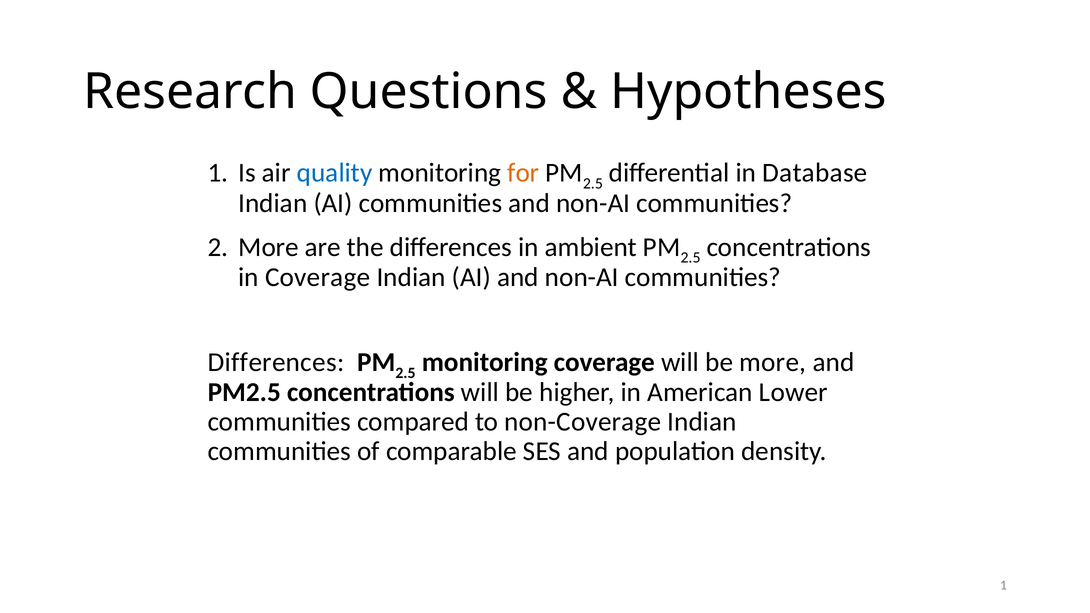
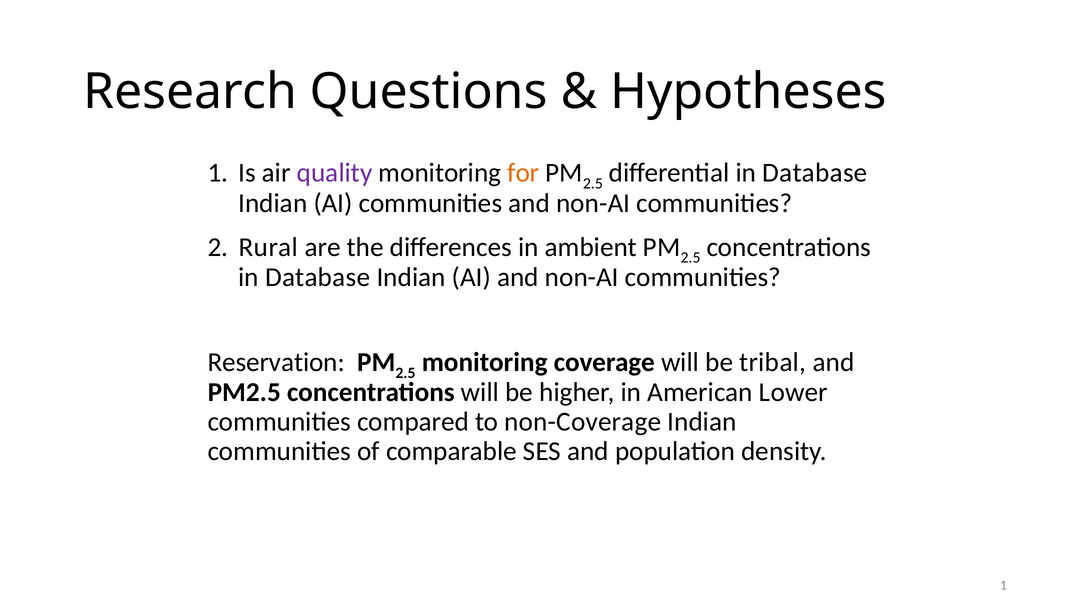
quality colour: blue -> purple
More at (269, 247): More -> Rural
Coverage at (318, 278): Coverage -> Database
Differences at (276, 362): Differences -> Reservation
be more: more -> tribal
